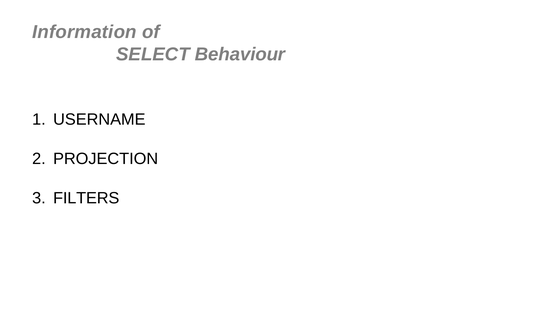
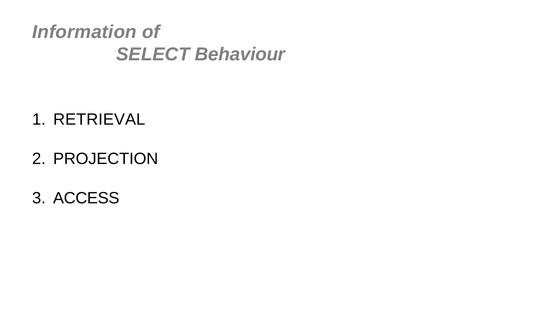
USERNAME: USERNAME -> RETRIEVAL
FILTERS: FILTERS -> ACCESS
